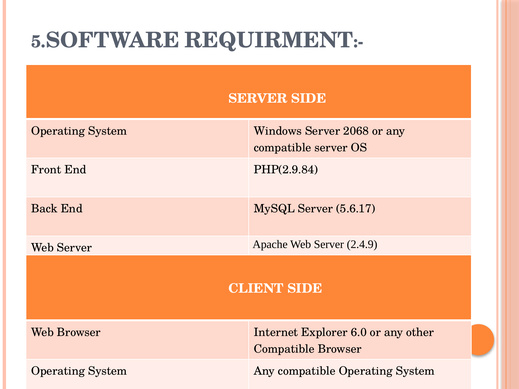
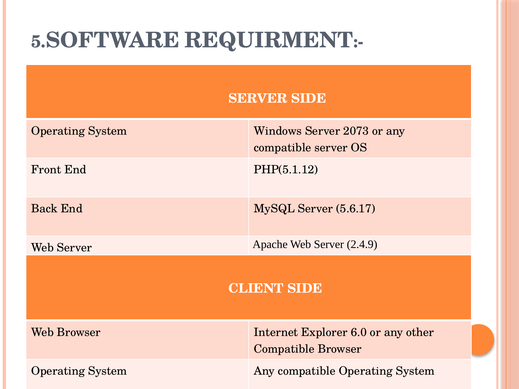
2068: 2068 -> 2073
PHP(2.9.84: PHP(2.9.84 -> PHP(5.1.12
